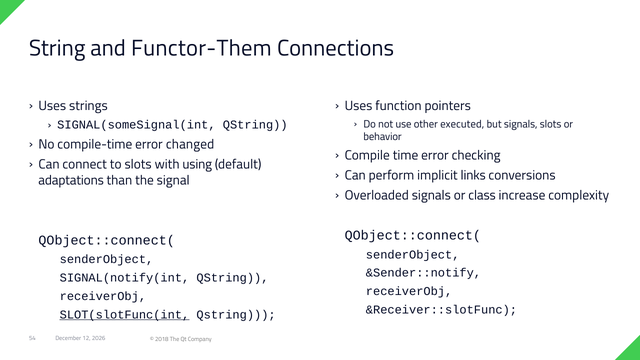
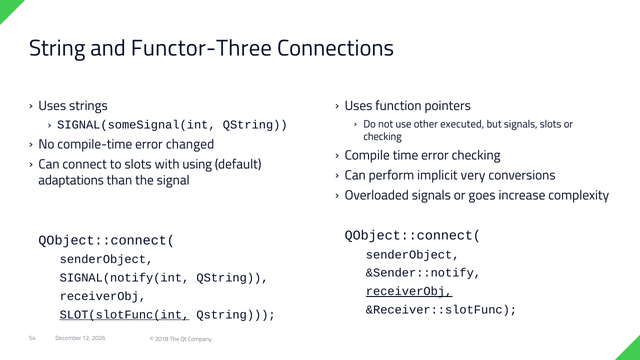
Functor-Them: Functor-Them -> Functor-Three
behavior at (383, 137): behavior -> checking
links: links -> very
class: class -> goes
receiverObj at (409, 291) underline: none -> present
